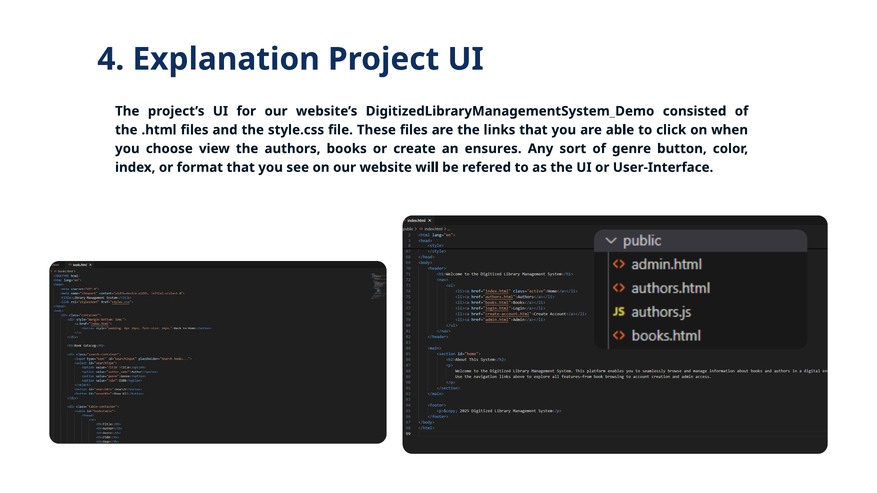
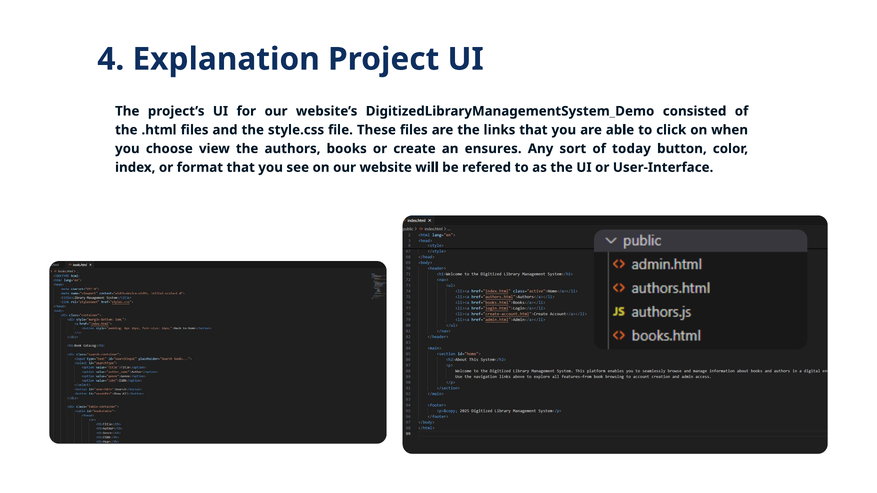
genre: genre -> today
